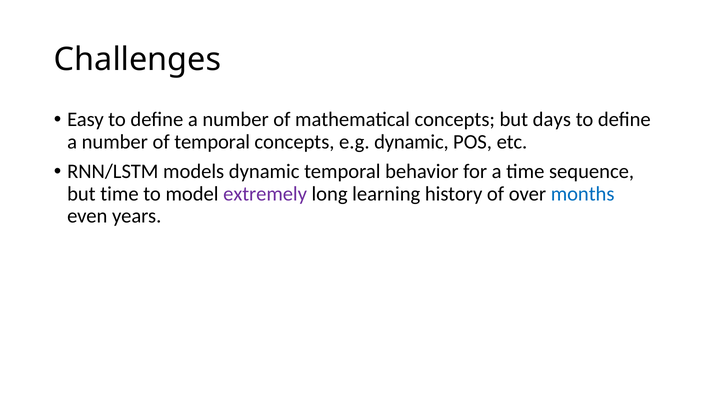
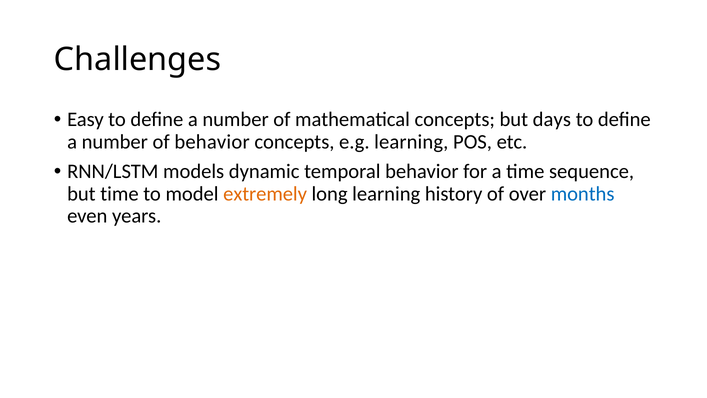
of temporal: temporal -> behavior
e.g dynamic: dynamic -> learning
extremely colour: purple -> orange
